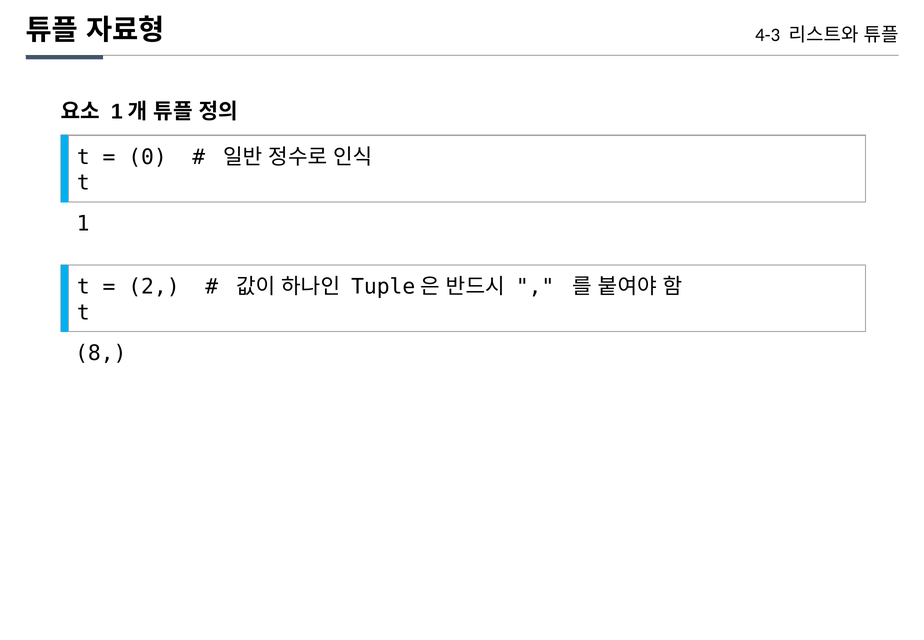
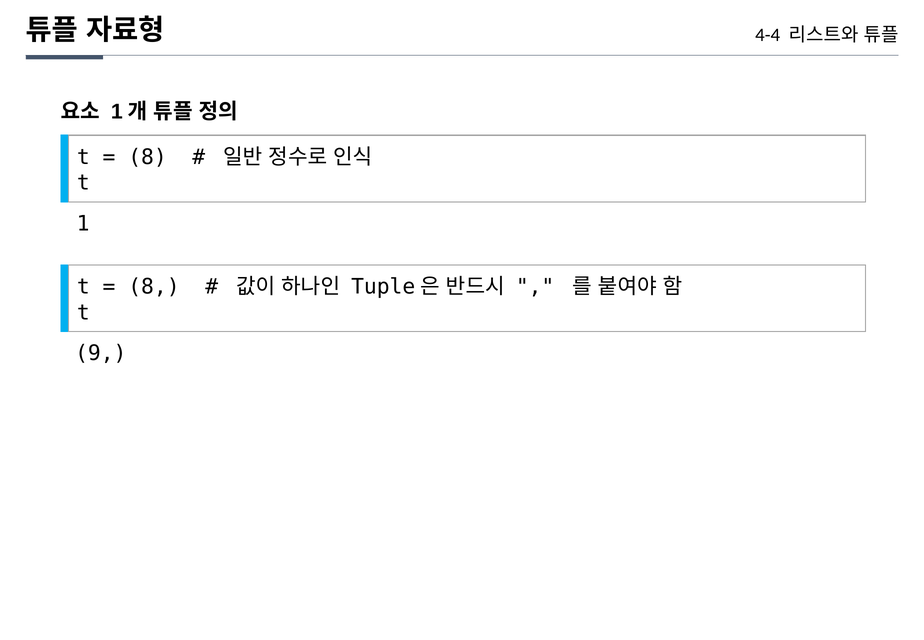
4-3: 4-3 -> 4-4
0 at (148, 157): 0 -> 8
2 at (154, 287): 2 -> 8
8: 8 -> 9
